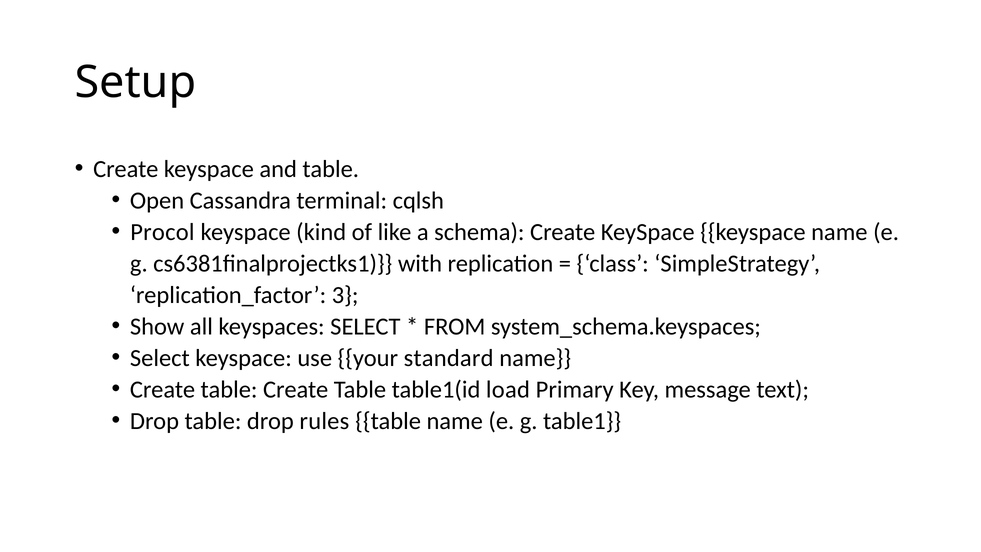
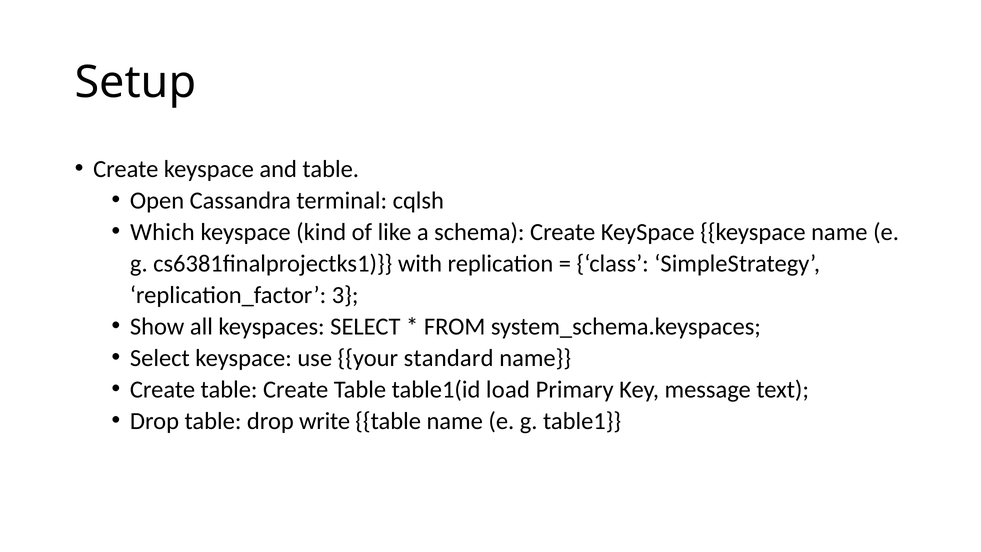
Procol: Procol -> Which
rules: rules -> write
